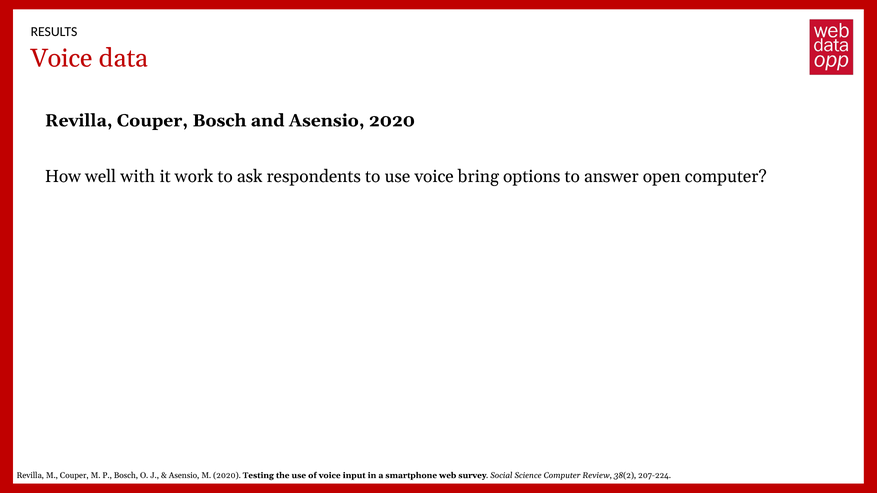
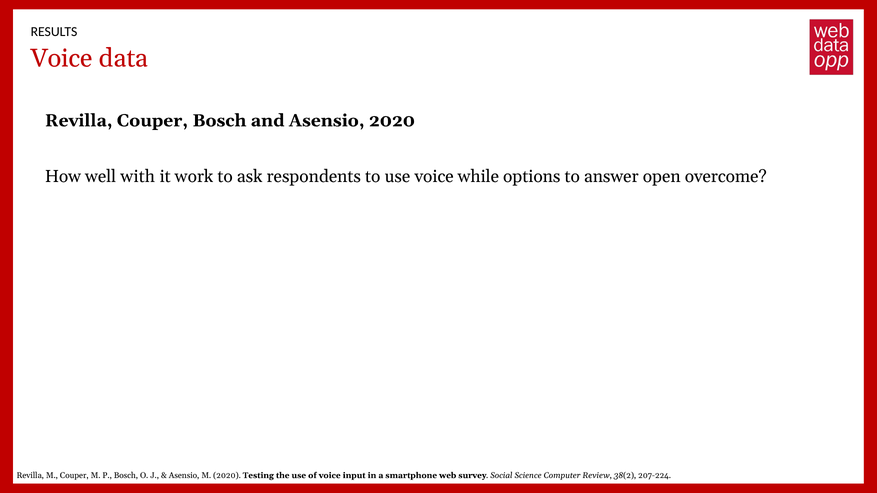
bring: bring -> while
open computer: computer -> overcome
